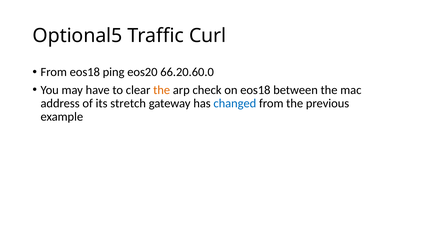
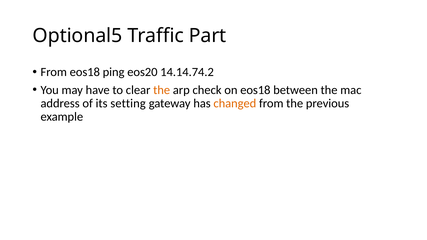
Curl: Curl -> Part
66.20.60.0: 66.20.60.0 -> 14.14.74.2
stretch: stretch -> setting
changed colour: blue -> orange
